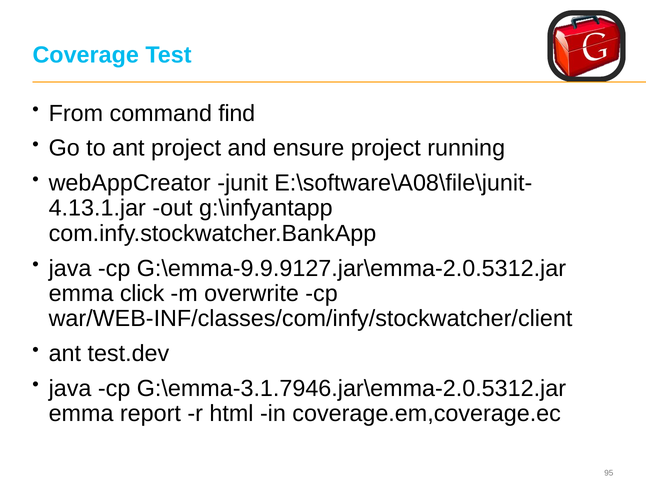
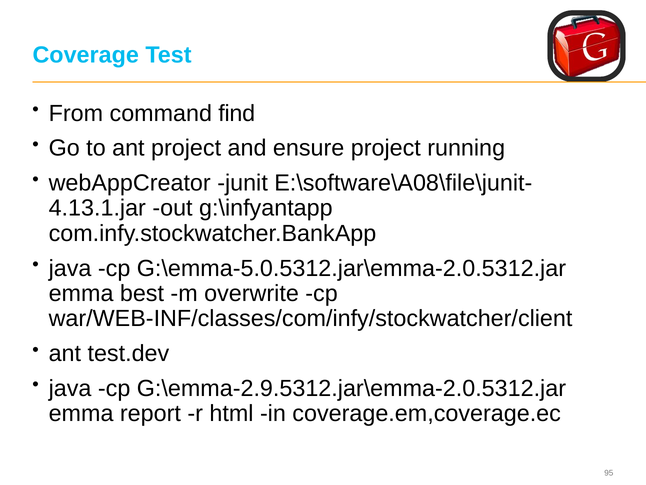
G:\emma-9.9.9127.jar\emma-2.0.5312.jar: G:\emma-9.9.9127.jar\emma-2.0.5312.jar -> G:\emma-5.0.5312.jar\emma-2.0.5312.jar
click: click -> best
G:\emma-3.1.7946.jar\emma-2.0.5312.jar: G:\emma-3.1.7946.jar\emma-2.0.5312.jar -> G:\emma-2.9.5312.jar\emma-2.0.5312.jar
